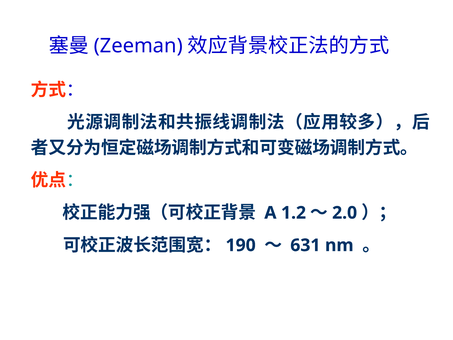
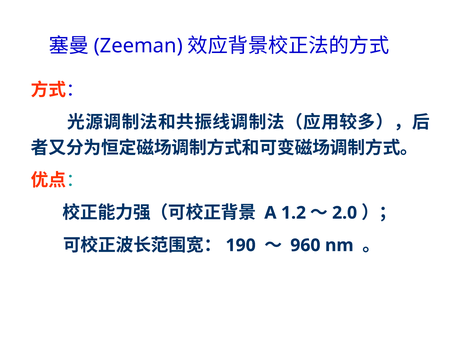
631: 631 -> 960
